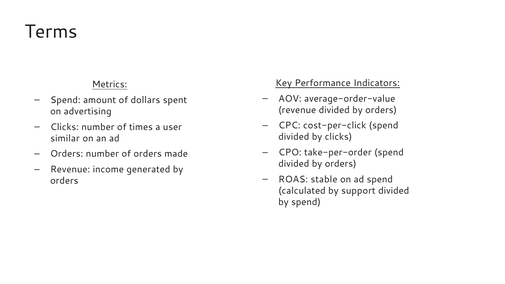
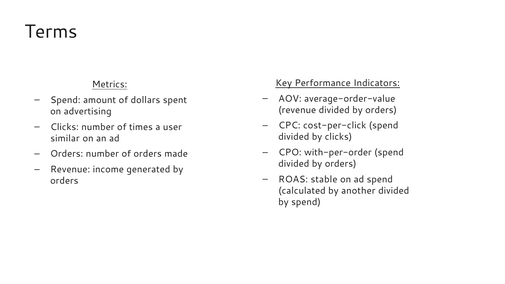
take-per-order: take-per-order -> with-per-order
support: support -> another
